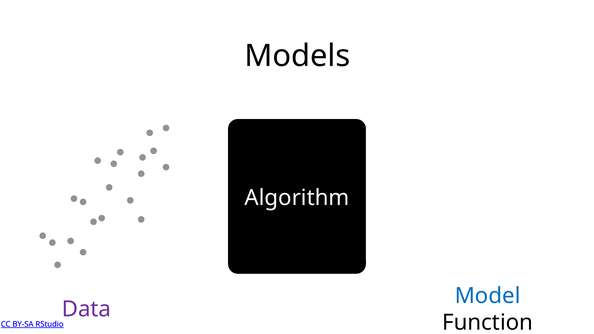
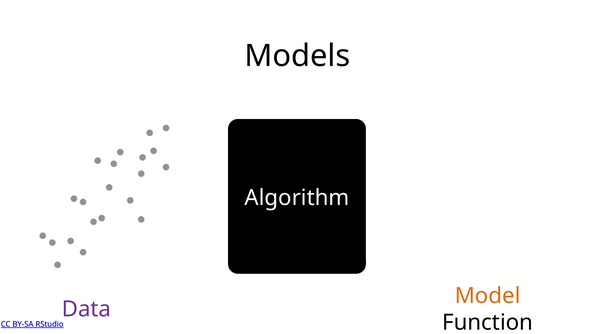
Model colour: blue -> orange
